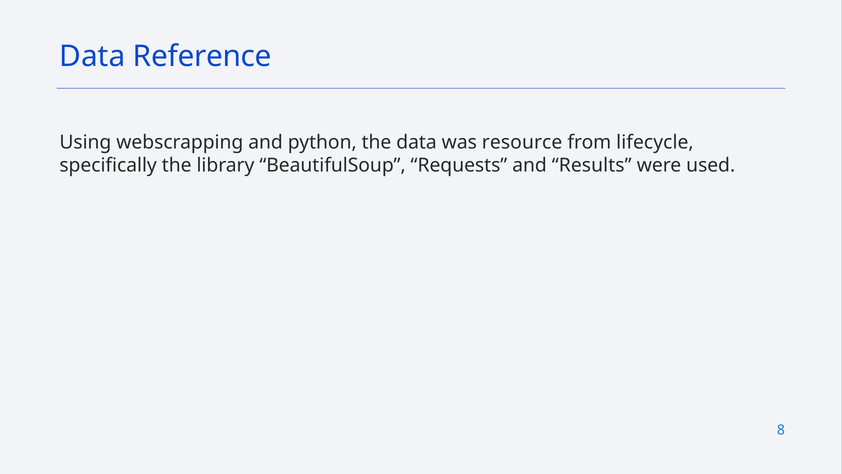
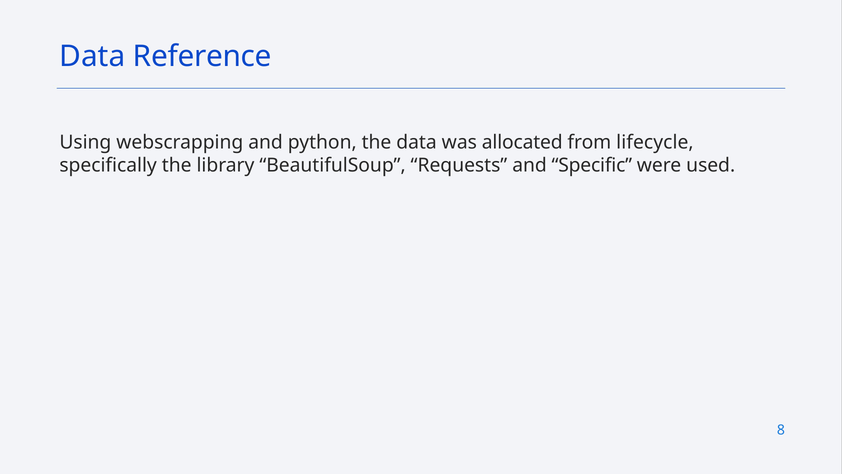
resource: resource -> allocated
Results: Results -> Specific
